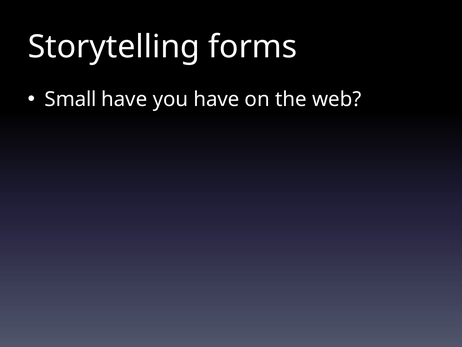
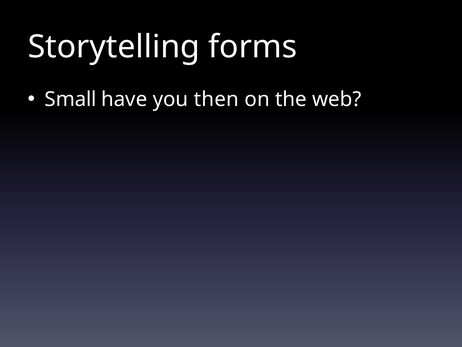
you have: have -> then
